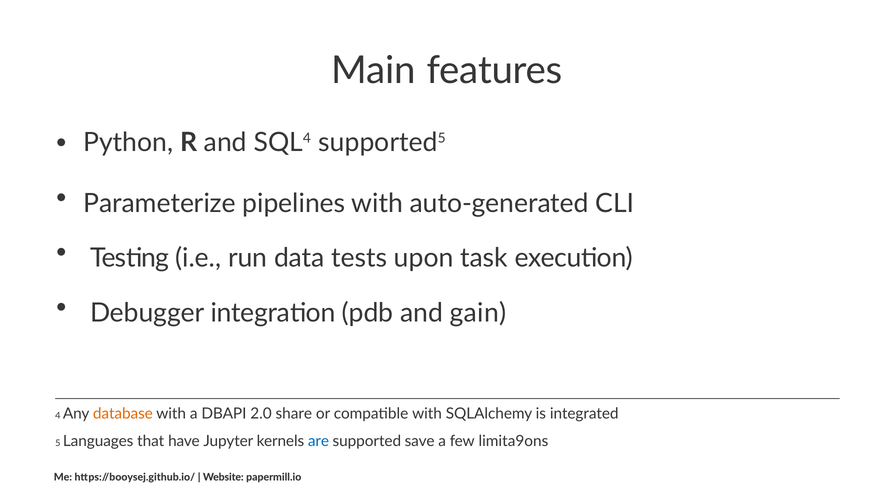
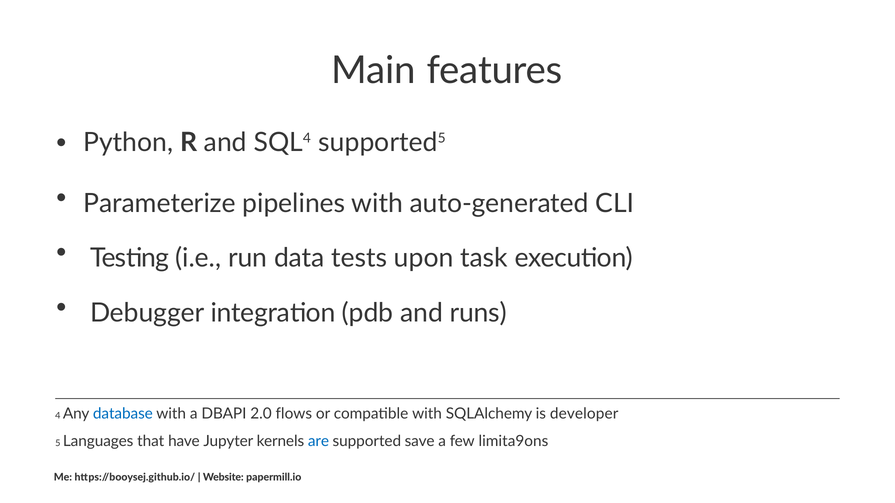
gain: gain -> runs
database colour: orange -> blue
share: share -> flows
integrated: integrated -> developer
